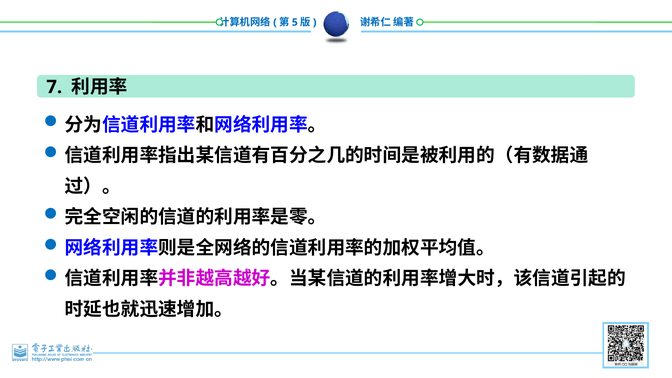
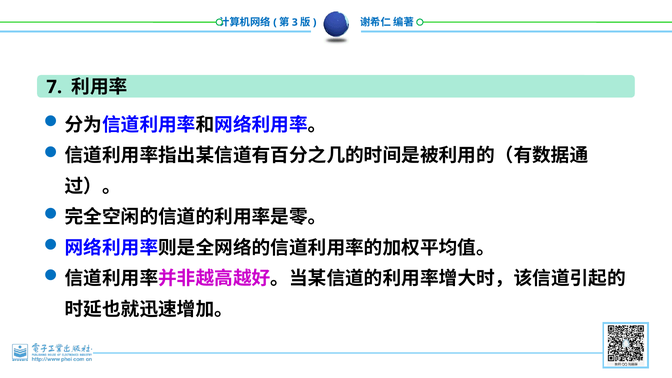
5: 5 -> 3
